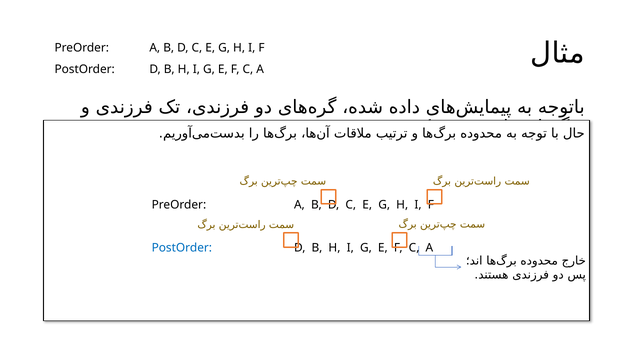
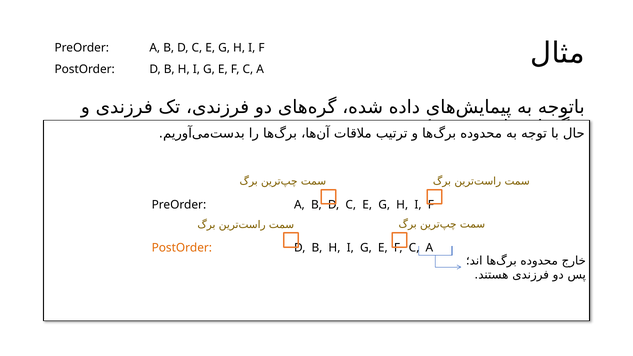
PostOrder at (182, 248) colour: blue -> orange
